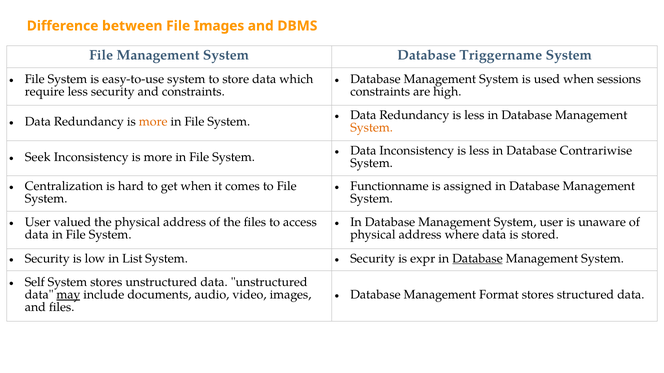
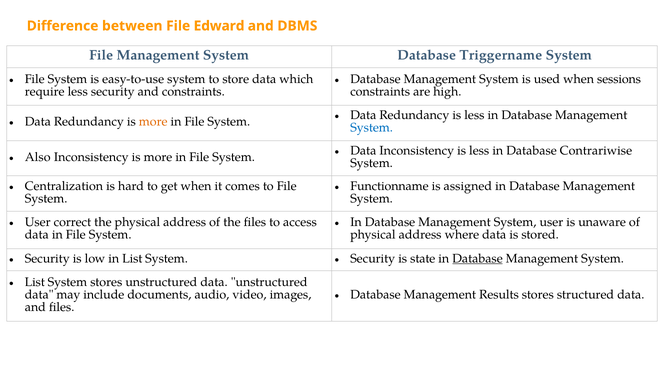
File Images: Images -> Edward
System at (372, 128) colour: orange -> blue
Seek: Seek -> Also
valued: valued -> correct
expr: expr -> state
Self at (35, 283): Self -> List
Format: Format -> Results
may underline: present -> none
